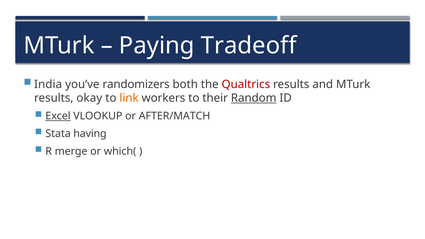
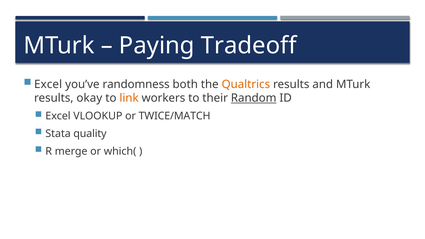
India at (48, 84): India -> Excel
randomizers: randomizers -> randomness
Qualtrics colour: red -> orange
Excel at (58, 116) underline: present -> none
AFTER/MATCH: AFTER/MATCH -> TWICE/MATCH
having: having -> quality
